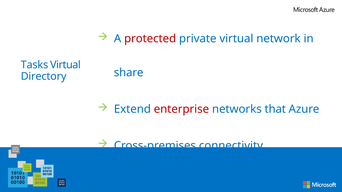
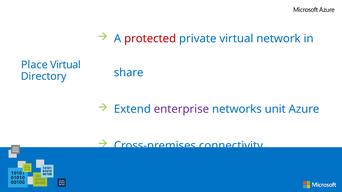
Tasks: Tasks -> Place
enterprise colour: red -> purple
that: that -> unit
